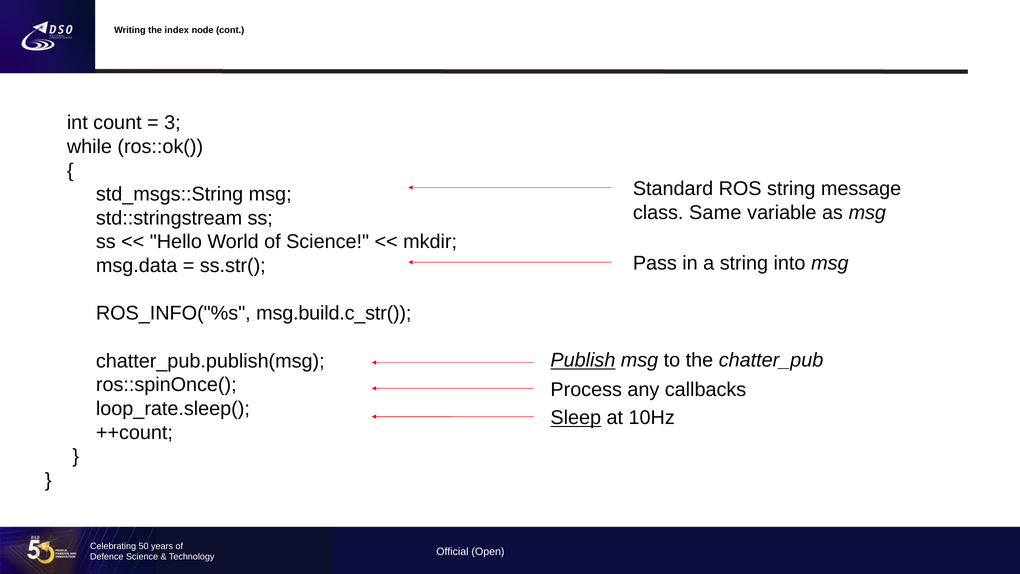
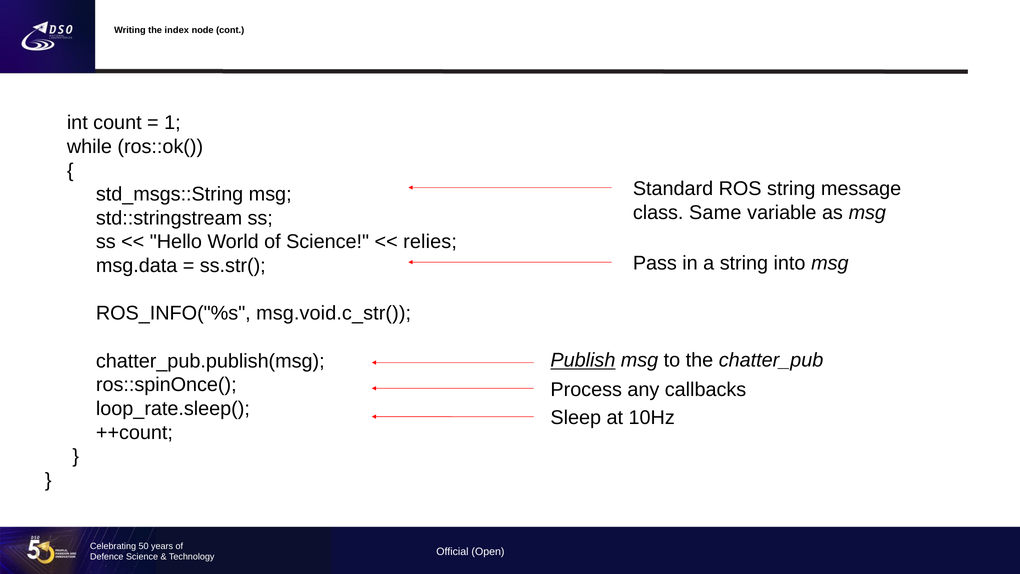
3: 3 -> 1
mkdir: mkdir -> relies
msg.build.c_str(: msg.build.c_str( -> msg.void.c_str(
Sleep underline: present -> none
